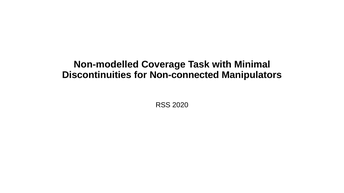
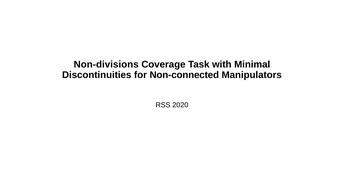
Non-modelled: Non-modelled -> Non-divisions
